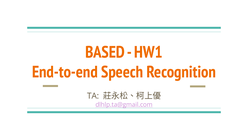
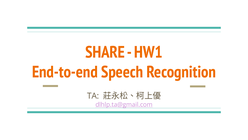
BASED: BASED -> SHARE
